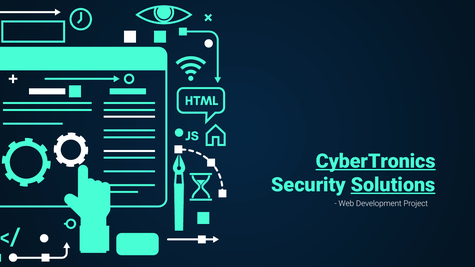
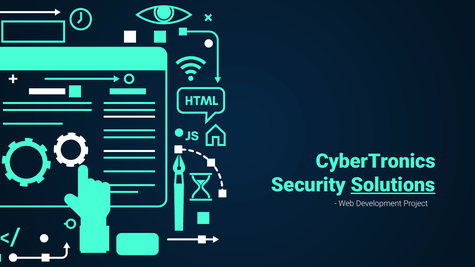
CyberTronics underline: present -> none
